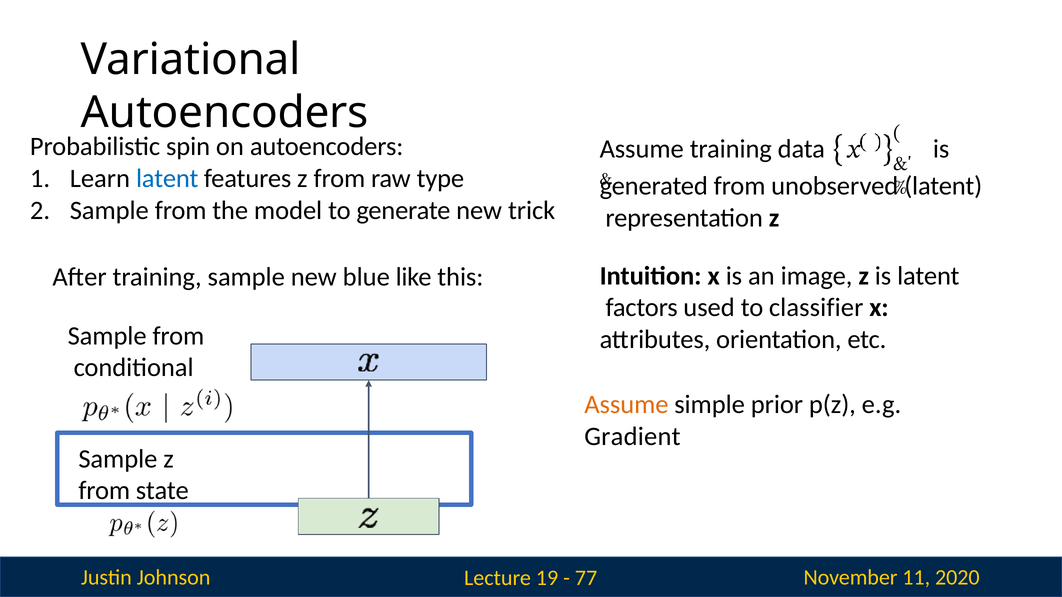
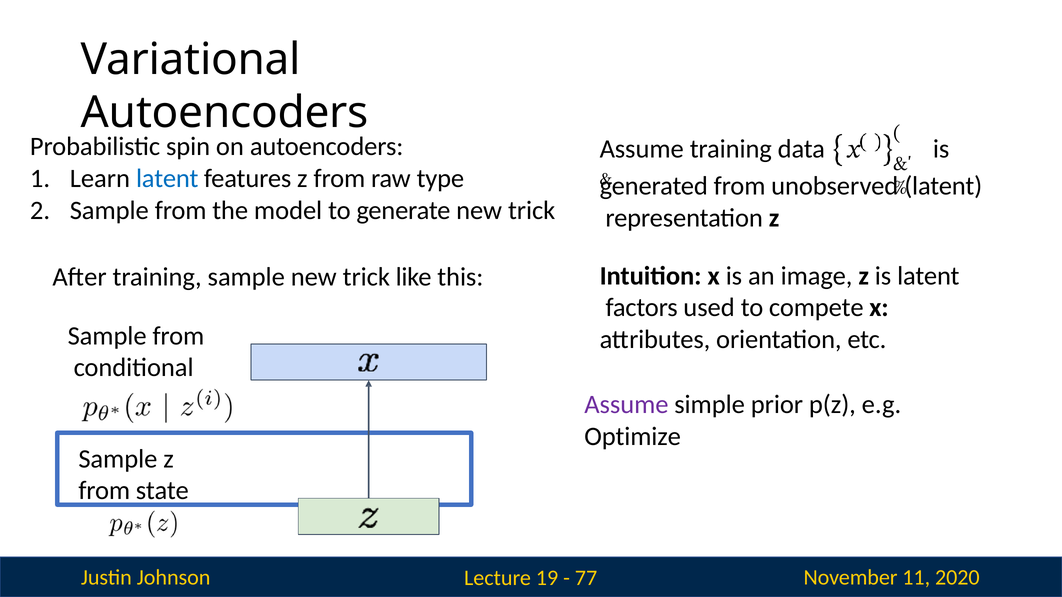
sample new blue: blue -> trick
classifier: classifier -> compete
Assume at (626, 405) colour: orange -> purple
Gradient: Gradient -> Optimize
